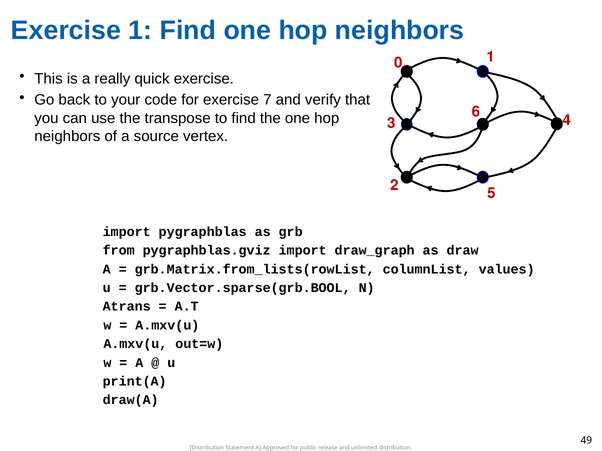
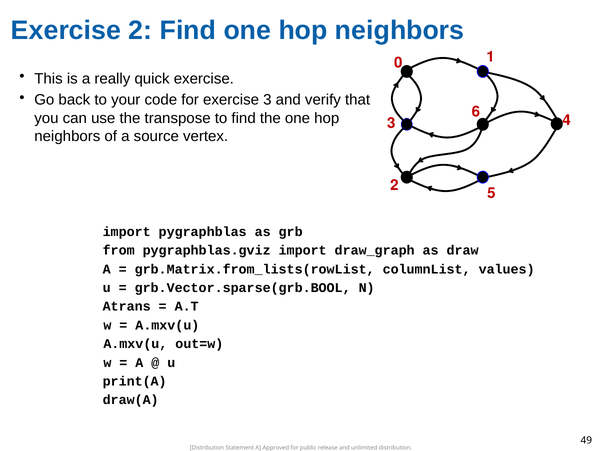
Exercise 1: 1 -> 2
exercise 7: 7 -> 3
